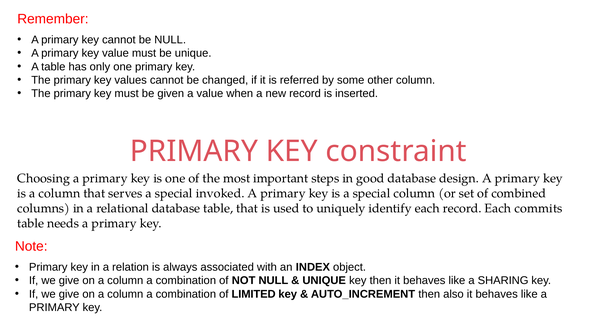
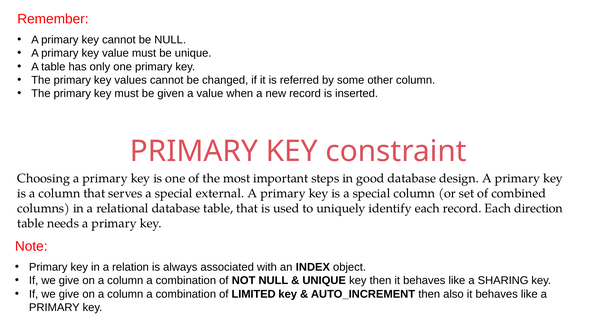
invoked: invoked -> external
commits: commits -> direction
